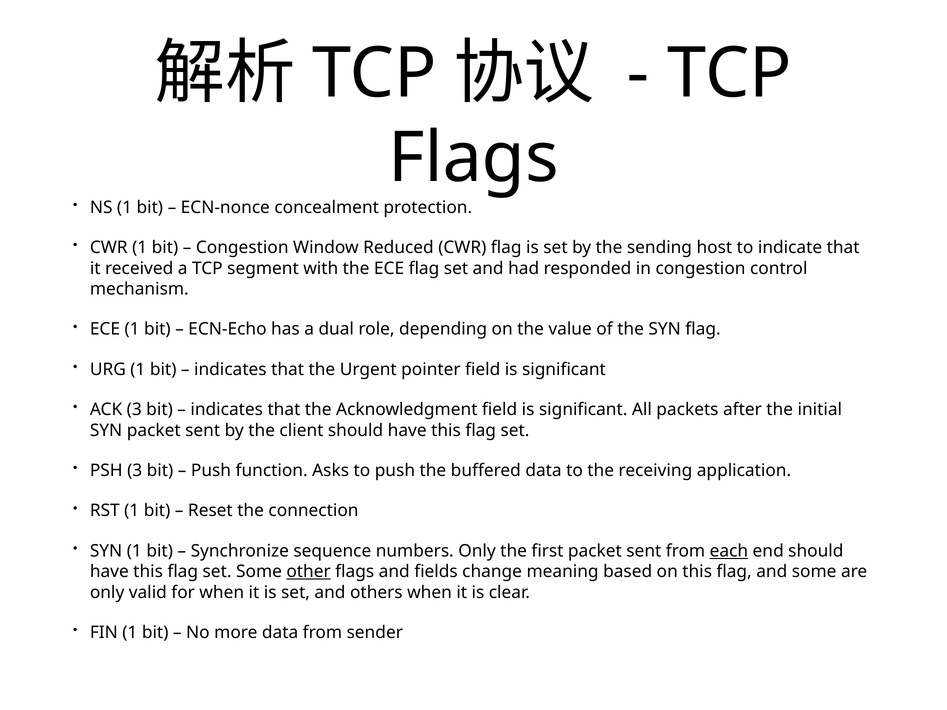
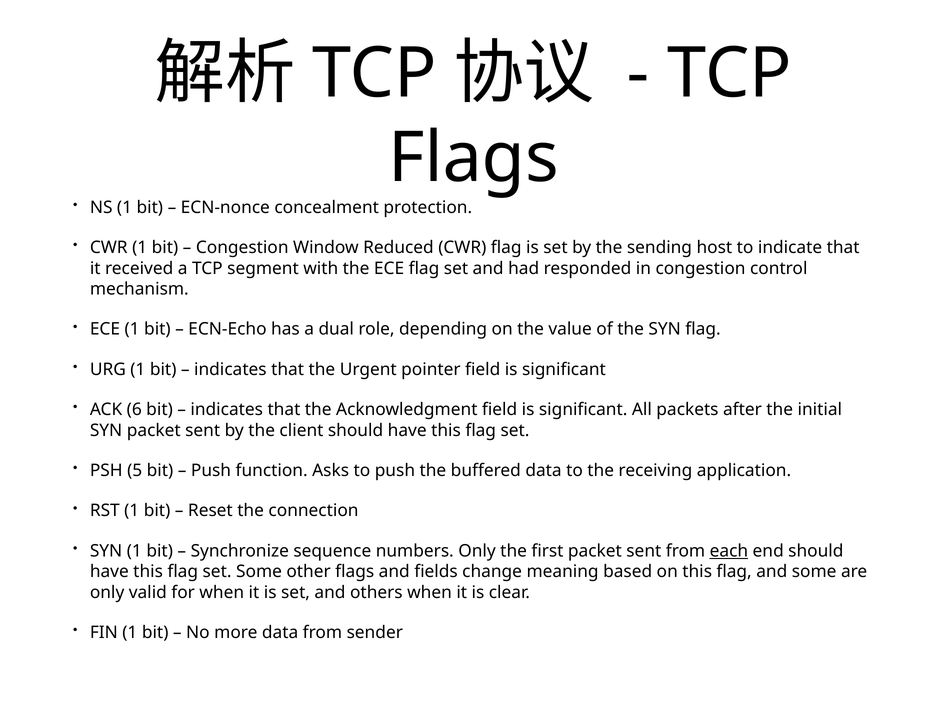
ACK 3: 3 -> 6
PSH 3: 3 -> 5
other underline: present -> none
